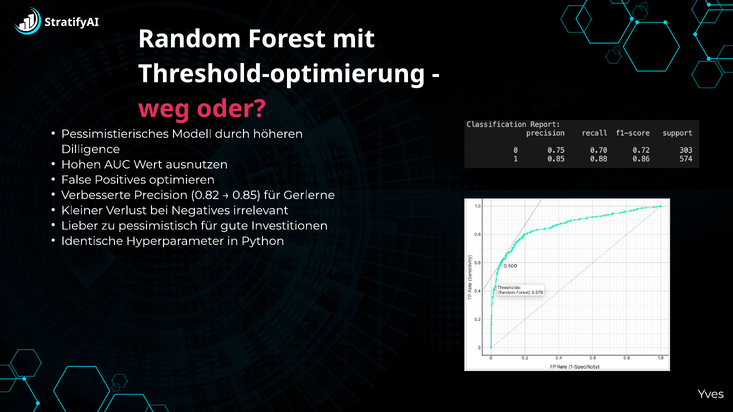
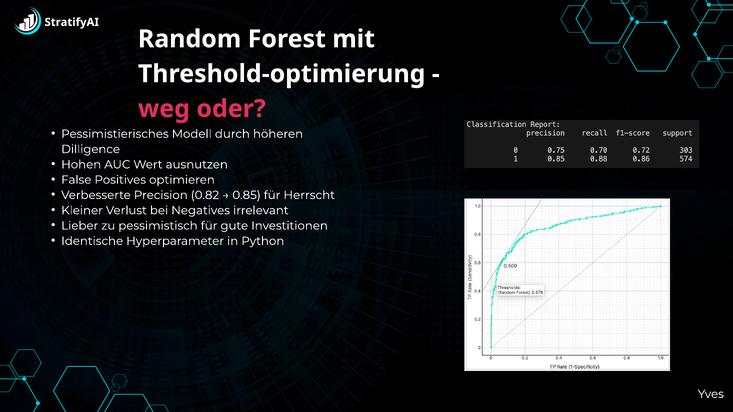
Gerlerne: Gerlerne -> Herrscht
